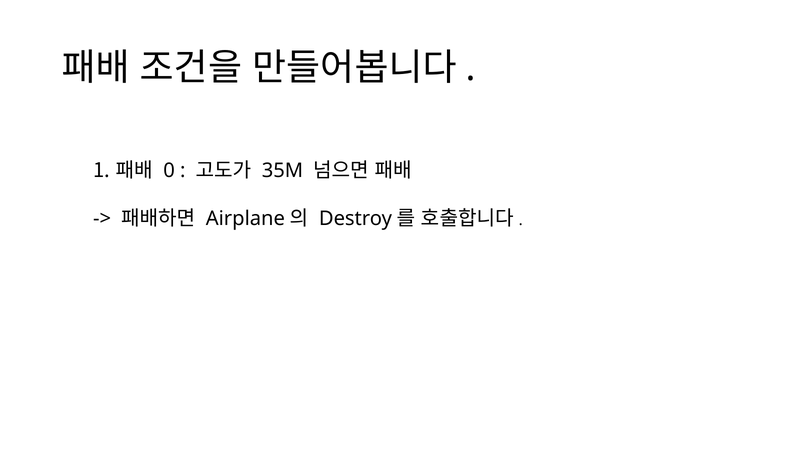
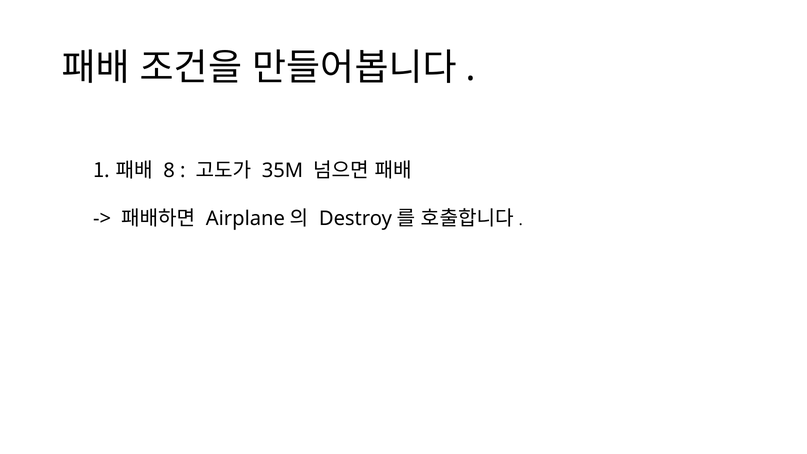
0: 0 -> 8
